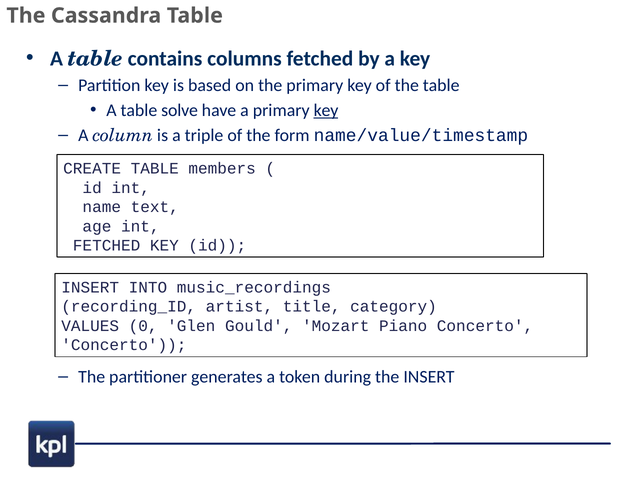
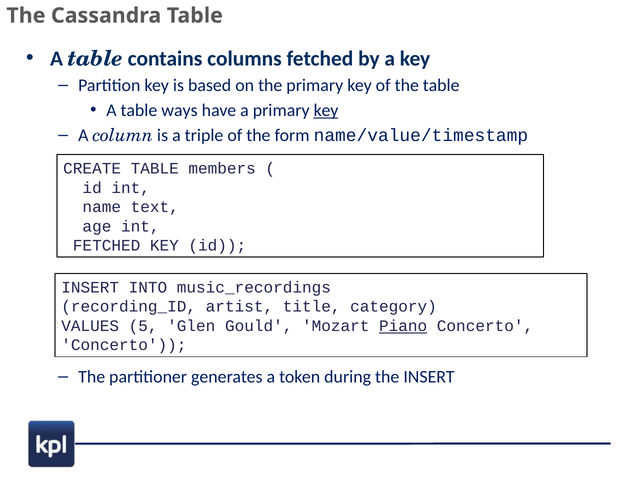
solve: solve -> ways
0: 0 -> 5
Piano underline: none -> present
